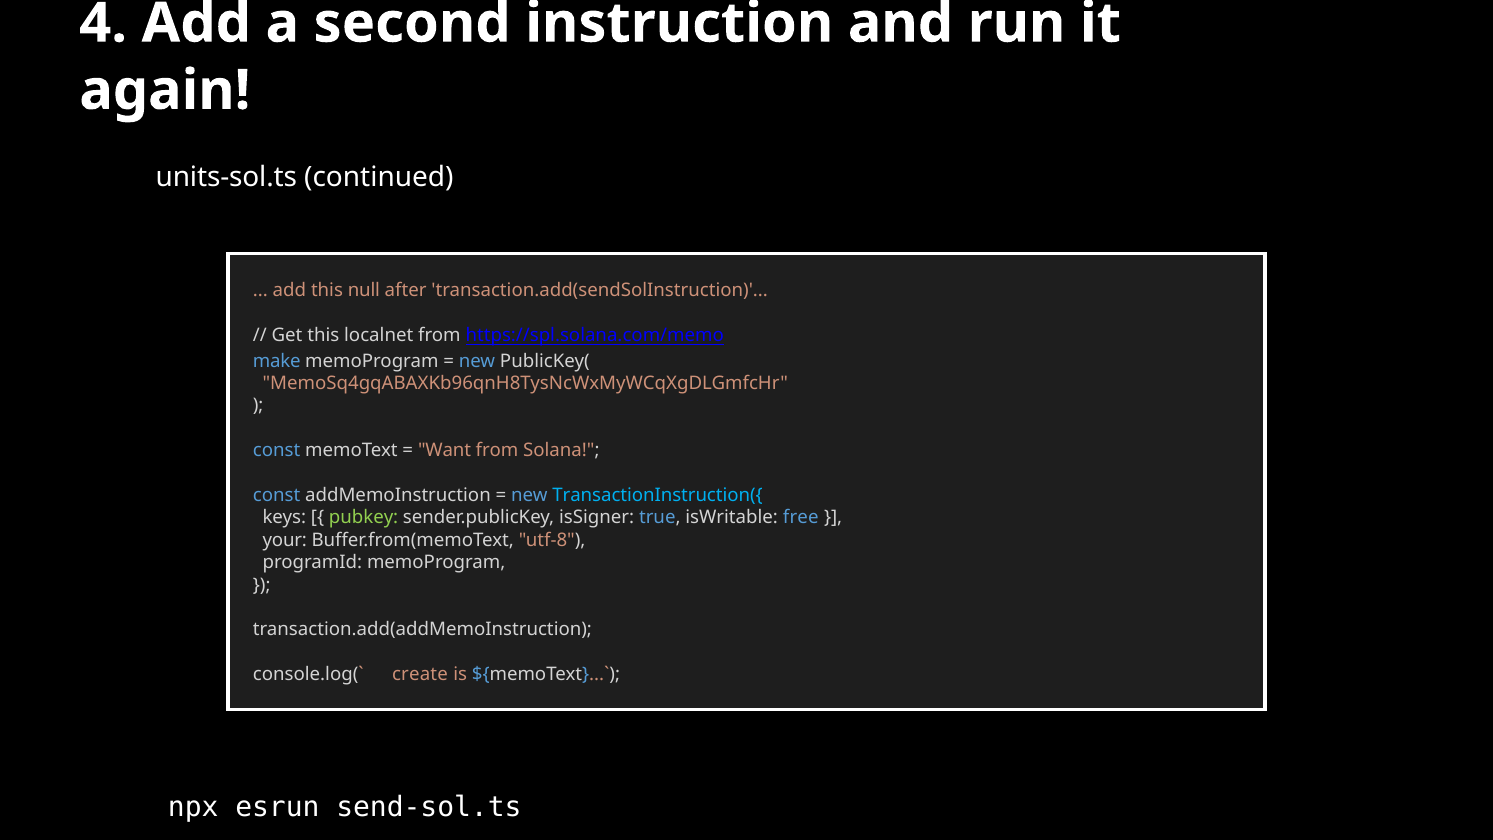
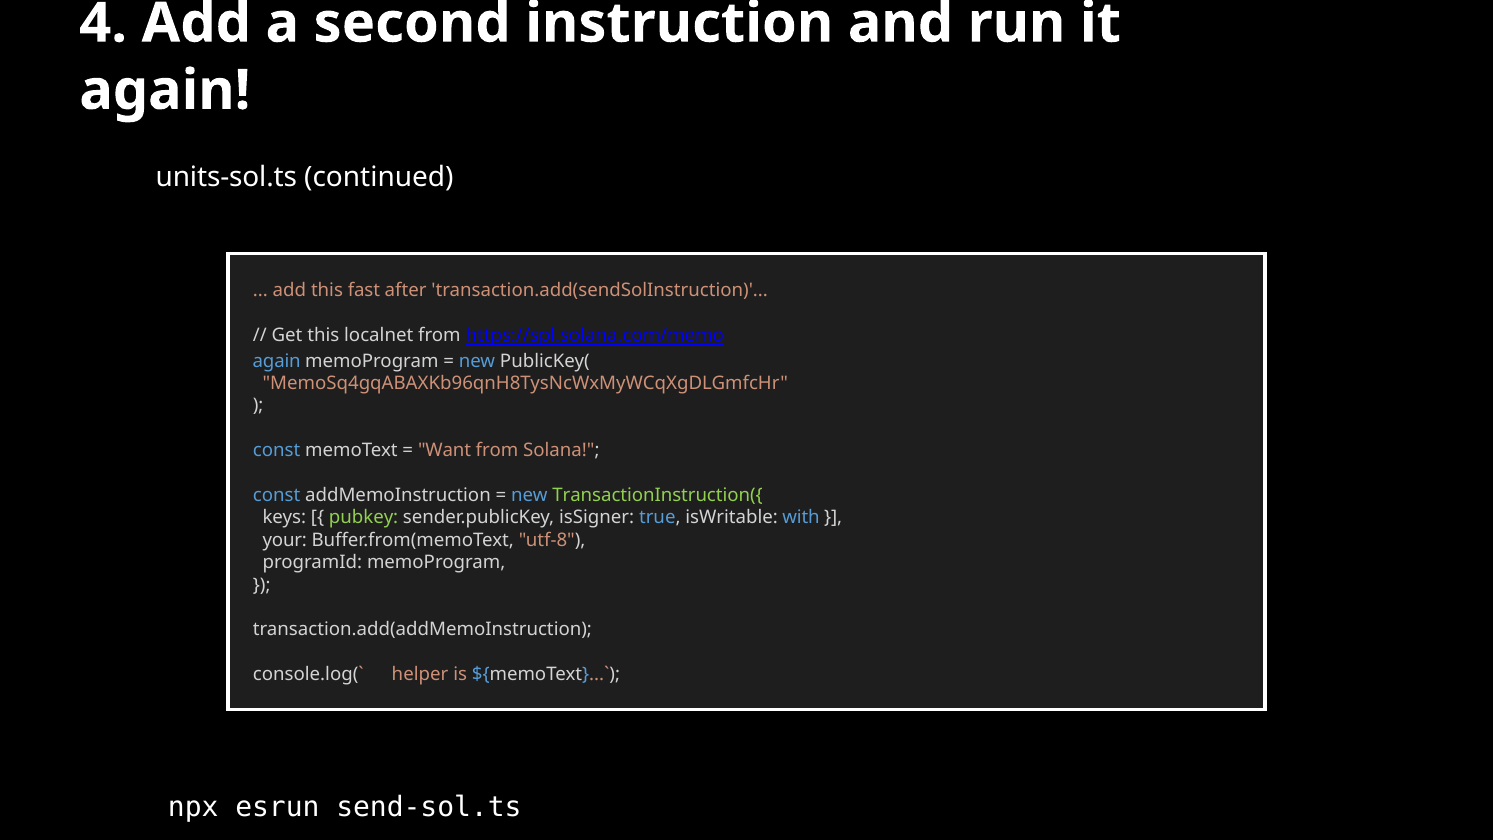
null: null -> fast
make at (277, 361): make -> again
TransactionInstruction({ colour: light blue -> light green
free: free -> with
create: create -> helper
